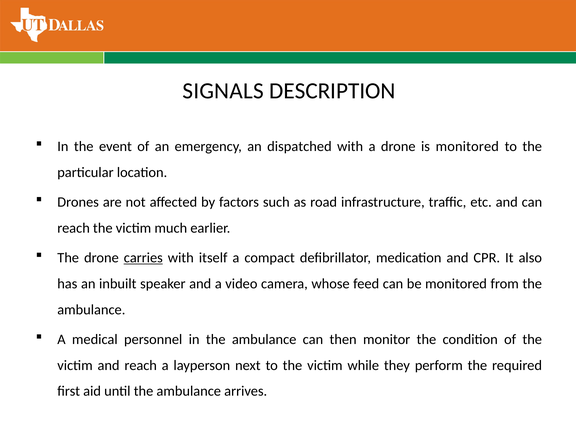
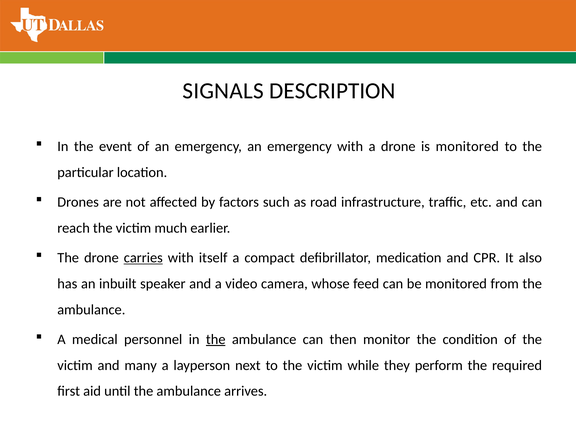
emergency an dispatched: dispatched -> emergency
the at (216, 339) underline: none -> present
and reach: reach -> many
